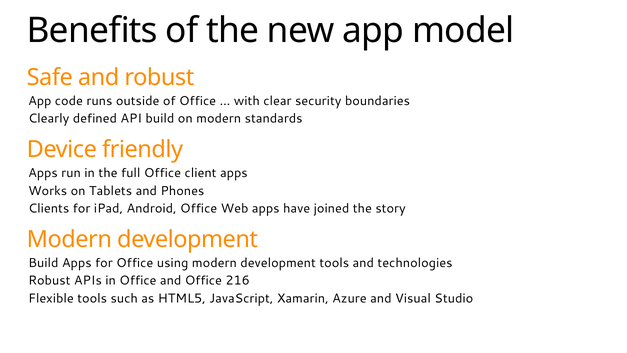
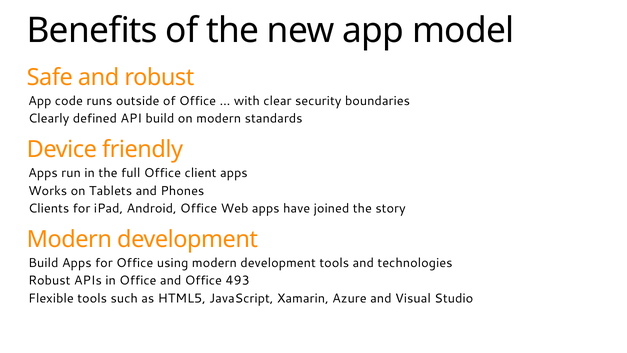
216: 216 -> 493
